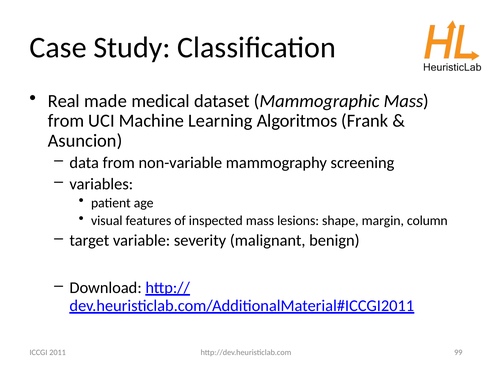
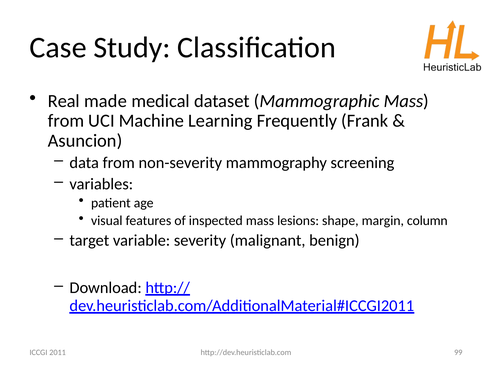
Algoritmos: Algoritmos -> Frequently
non-variable: non-variable -> non-severity
